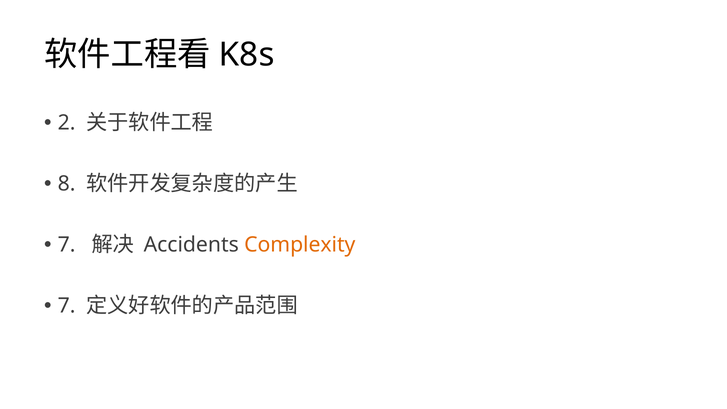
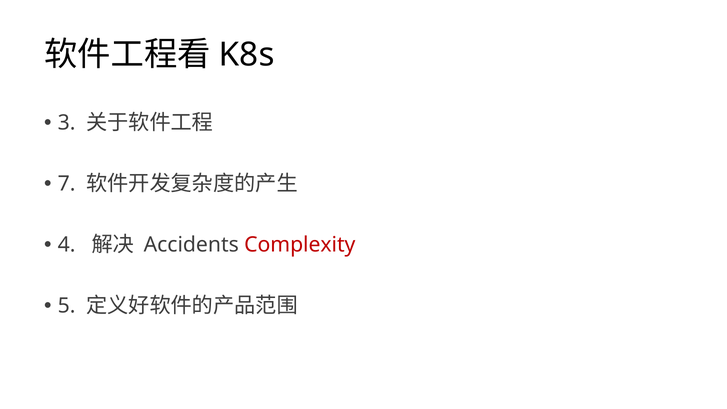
2: 2 -> 3
8: 8 -> 7
7 at (67, 245): 7 -> 4
Complexity colour: orange -> red
7 at (67, 306): 7 -> 5
